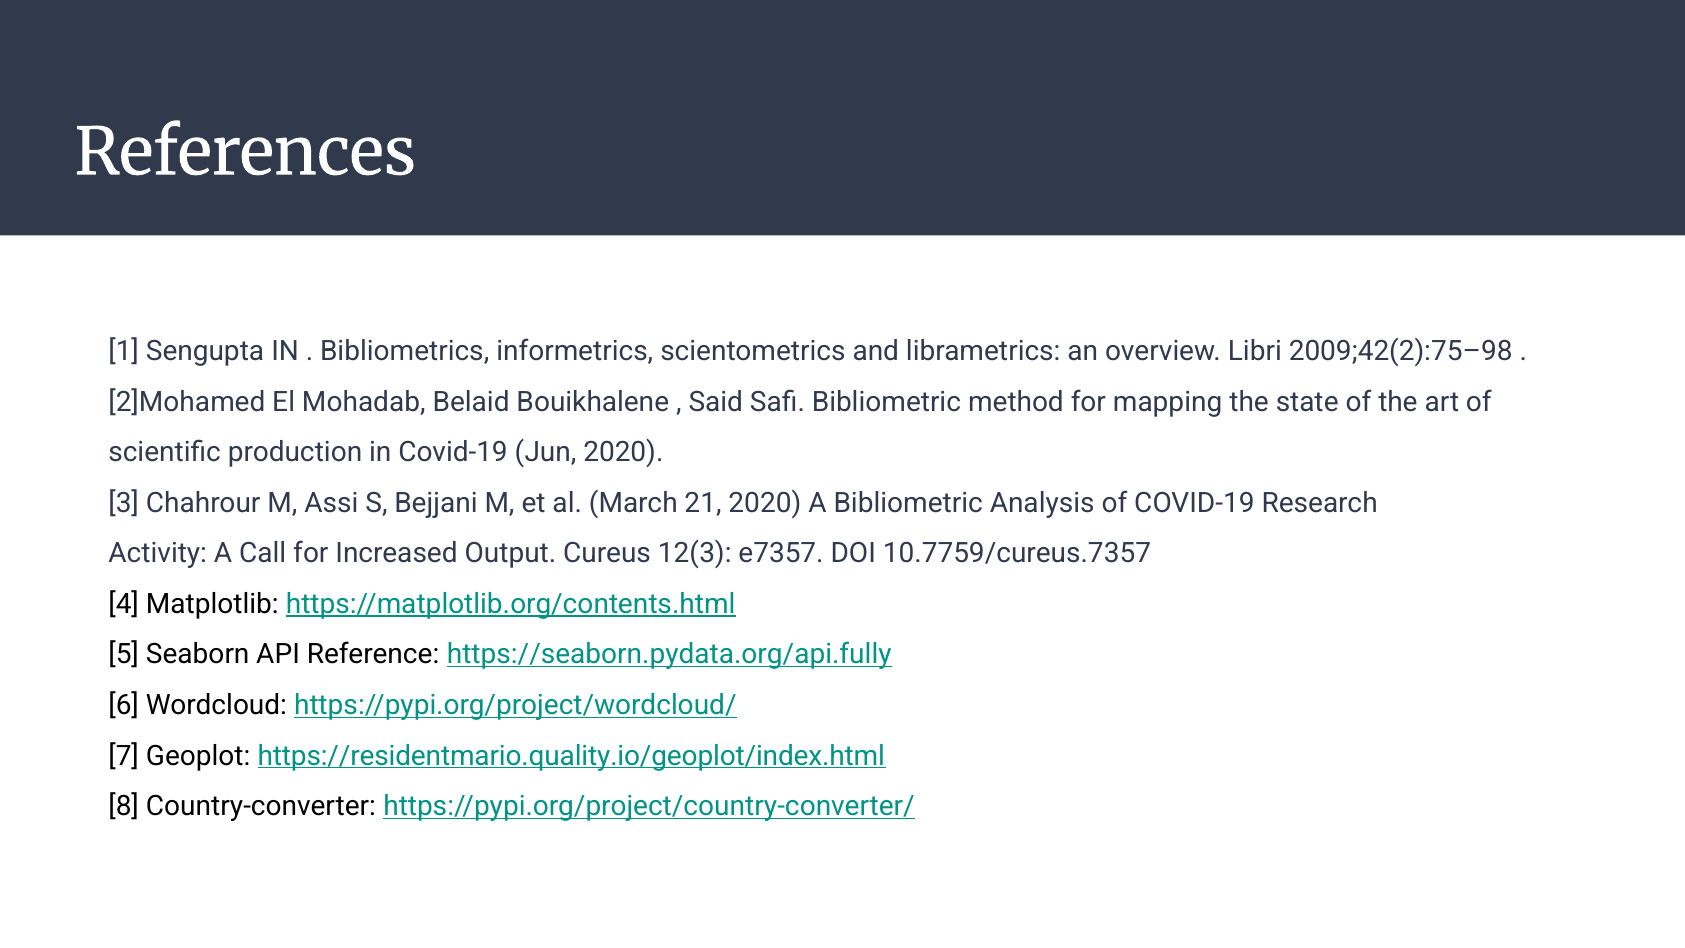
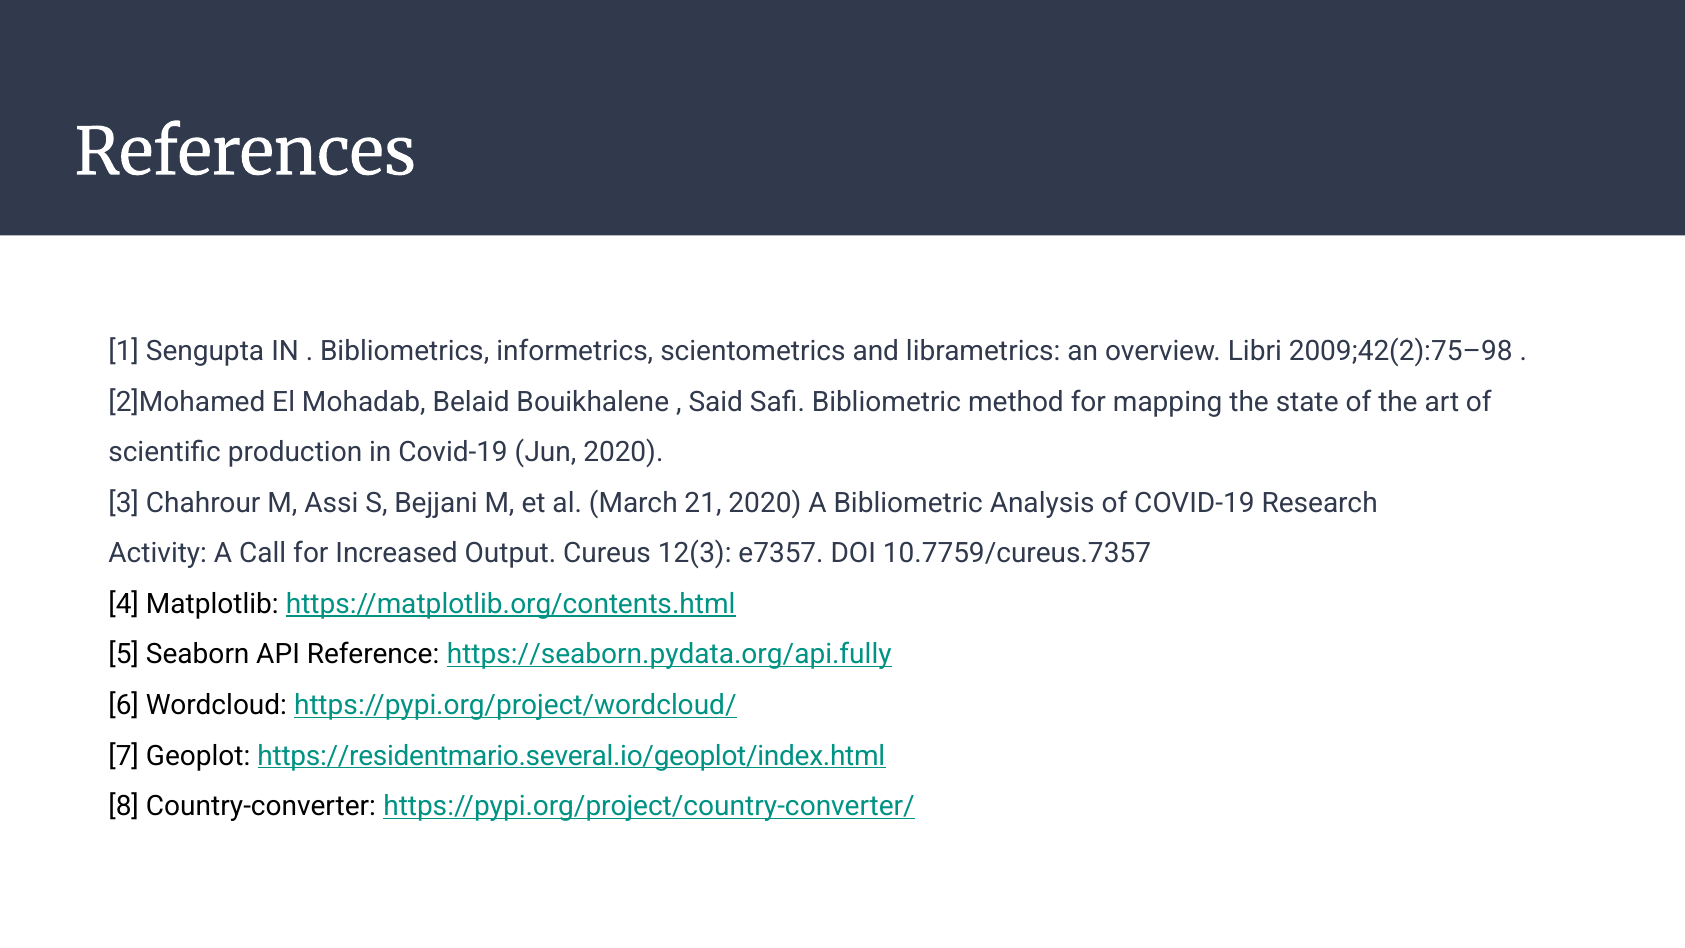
https://residentmario.quality.io/geoplot/index.html: https://residentmario.quality.io/geoplot/index.html -> https://residentmario.several.io/geoplot/index.html
